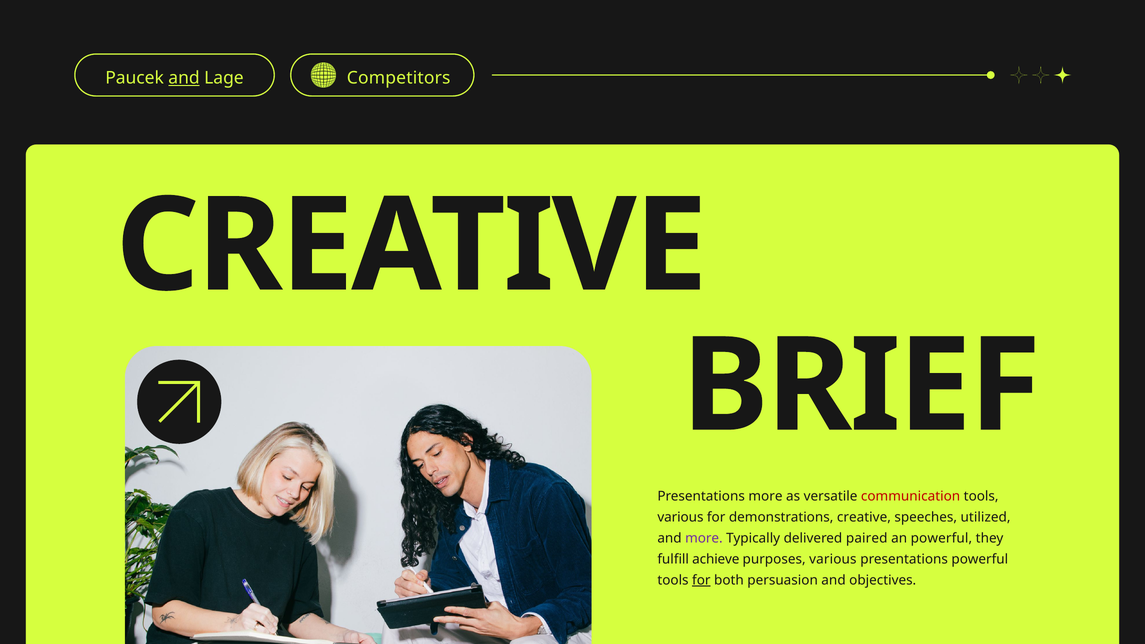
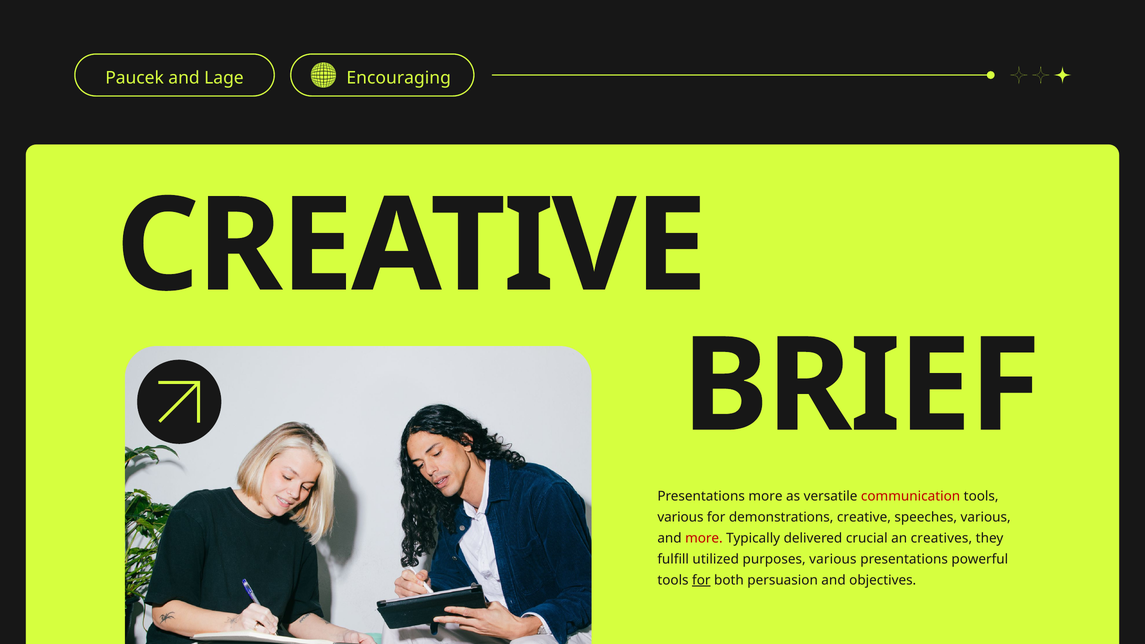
and at (184, 78) underline: present -> none
Competitors: Competitors -> Encouraging
speeches utilized: utilized -> various
more at (704, 538) colour: purple -> red
paired: paired -> crucial
an powerful: powerful -> creatives
achieve: achieve -> utilized
